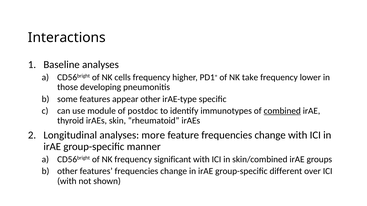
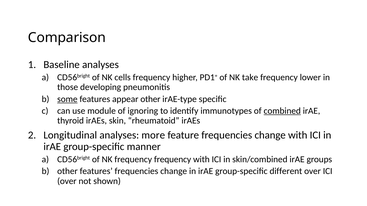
Interactions: Interactions -> Comparison
some underline: none -> present
postdoc: postdoc -> ignoring
frequency significant: significant -> frequency
with at (67, 181): with -> over
